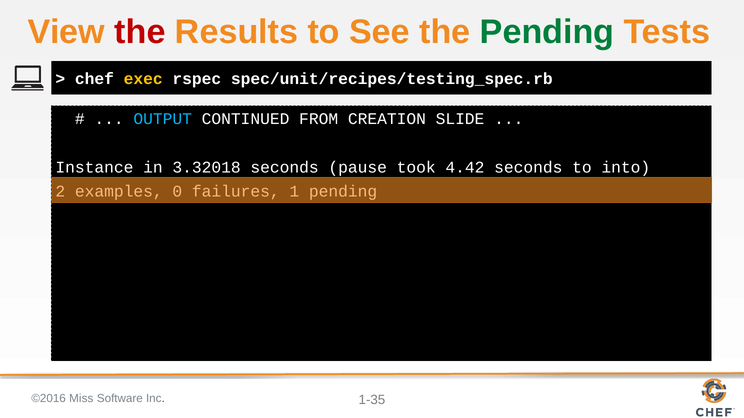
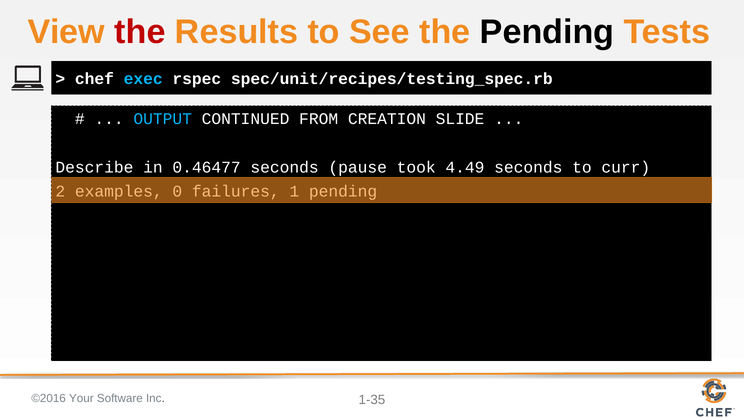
Pending at (547, 32) colour: green -> black
exec colour: yellow -> light blue
Instance: Instance -> Describe
3.32018: 3.32018 -> 0.46477
4.42: 4.42 -> 4.49
into: into -> curr
Miss: Miss -> Your
